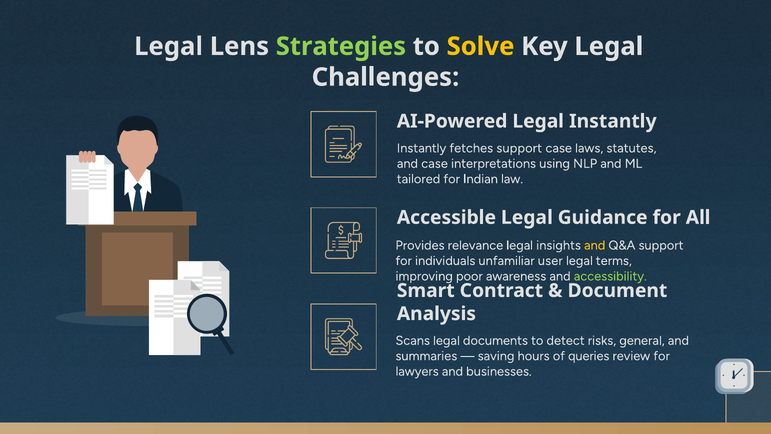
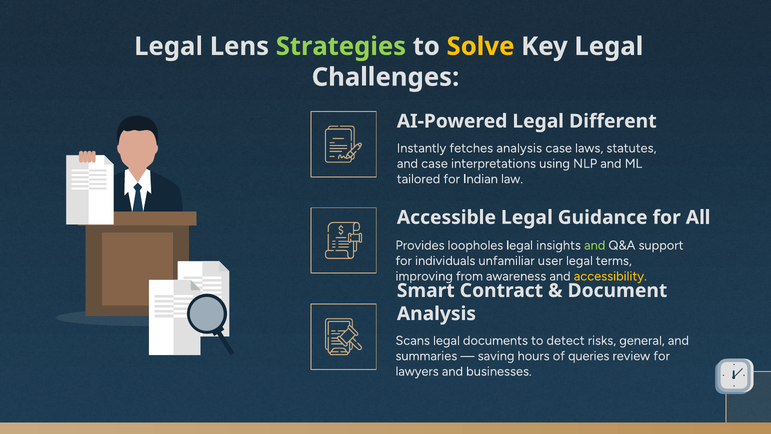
Legal Instantly: Instantly -> Different
fetches support: support -> analysis
relevance: relevance -> loopholes
and at (595, 245) colour: yellow -> light green
poor: poor -> from
accessibility colour: light green -> yellow
